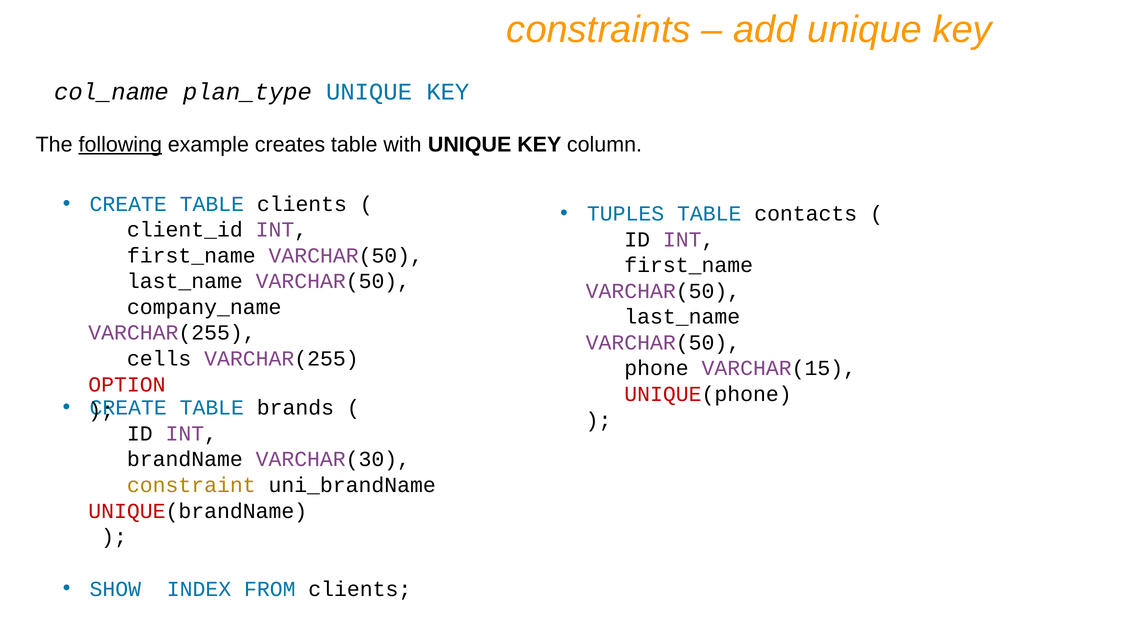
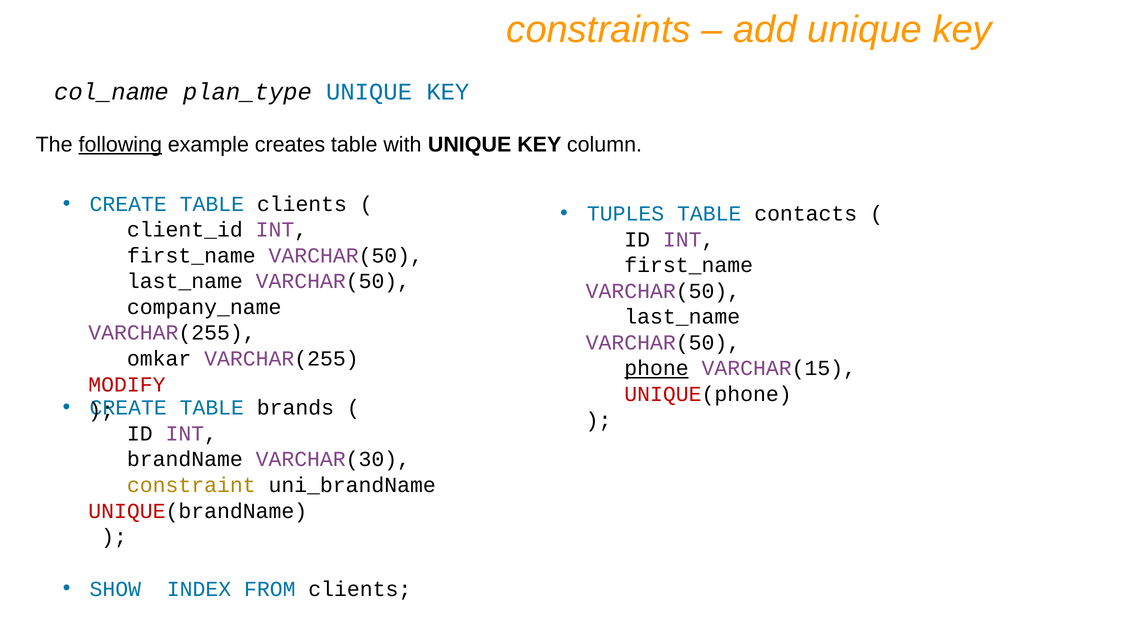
cells: cells -> omkar
phone underline: none -> present
OPTION: OPTION -> MODIFY
